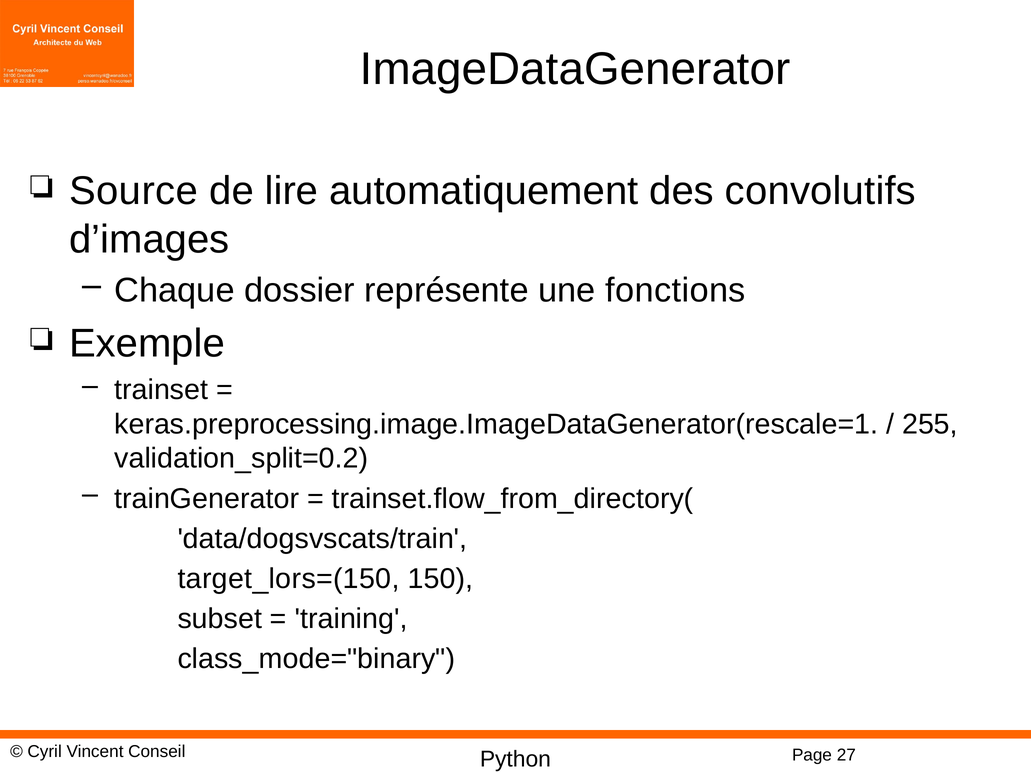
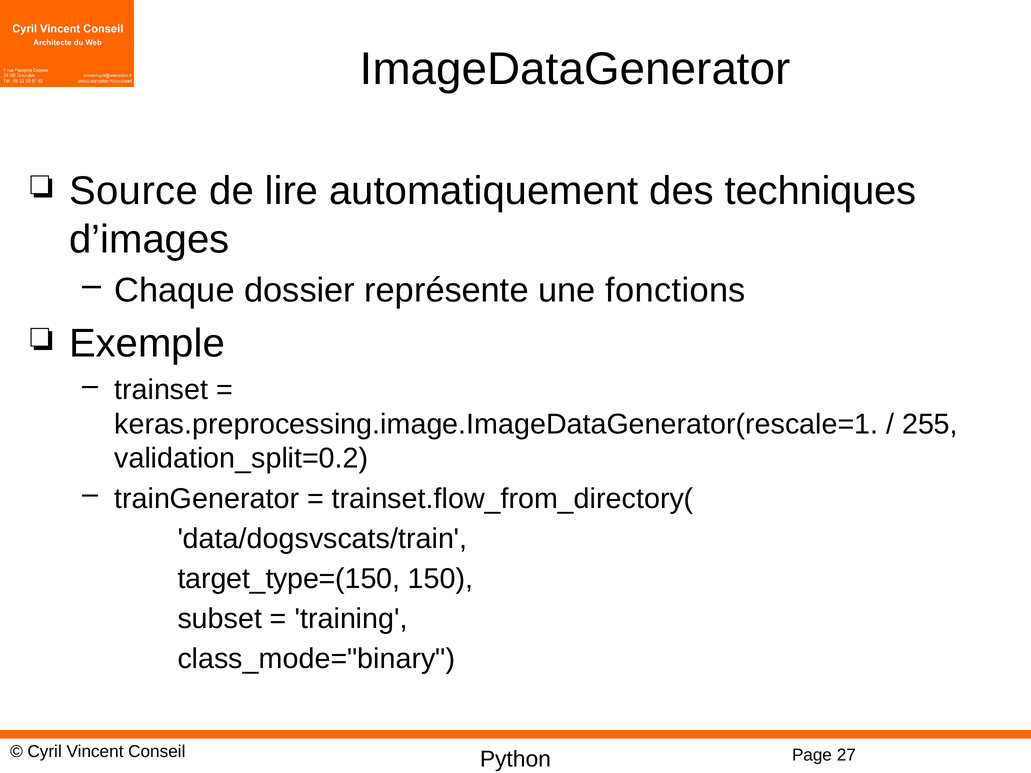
convolutifs: convolutifs -> techniques
target_lors=(150: target_lors=(150 -> target_type=(150
